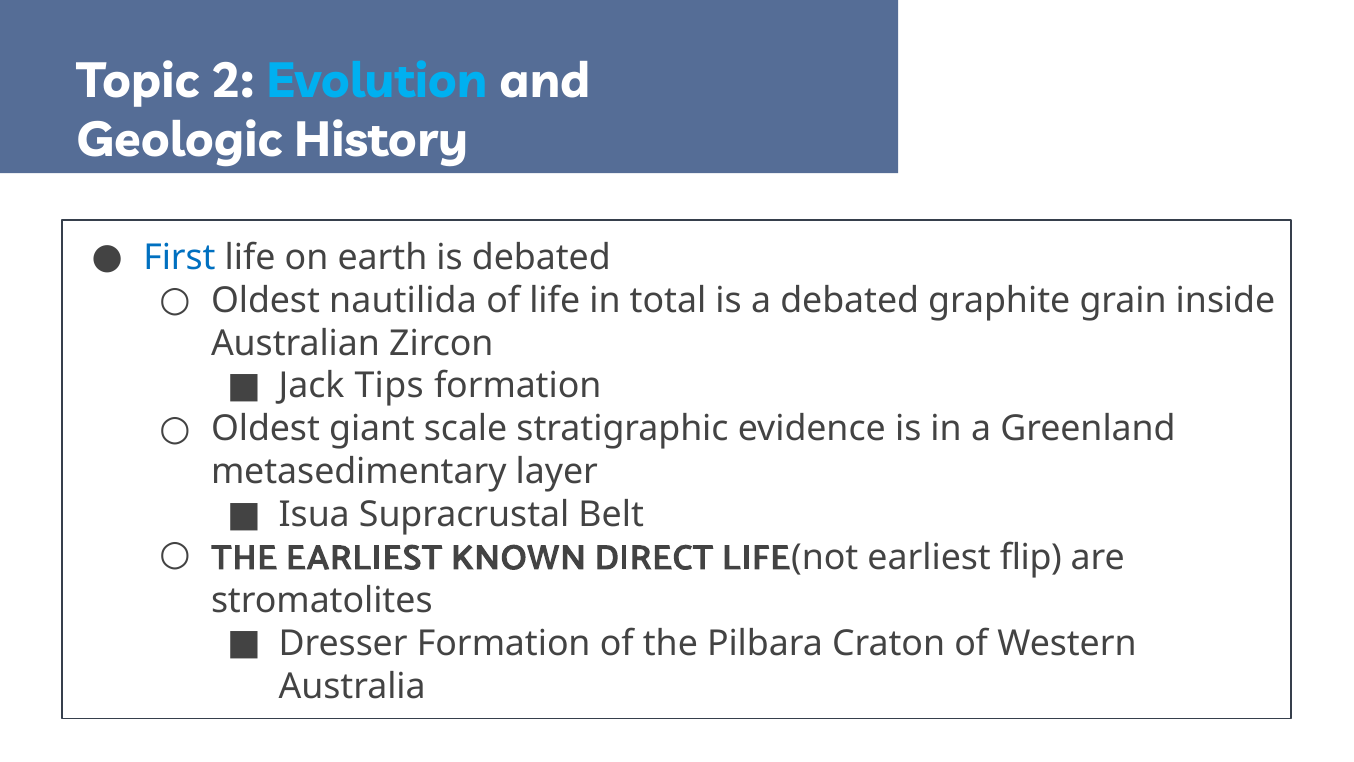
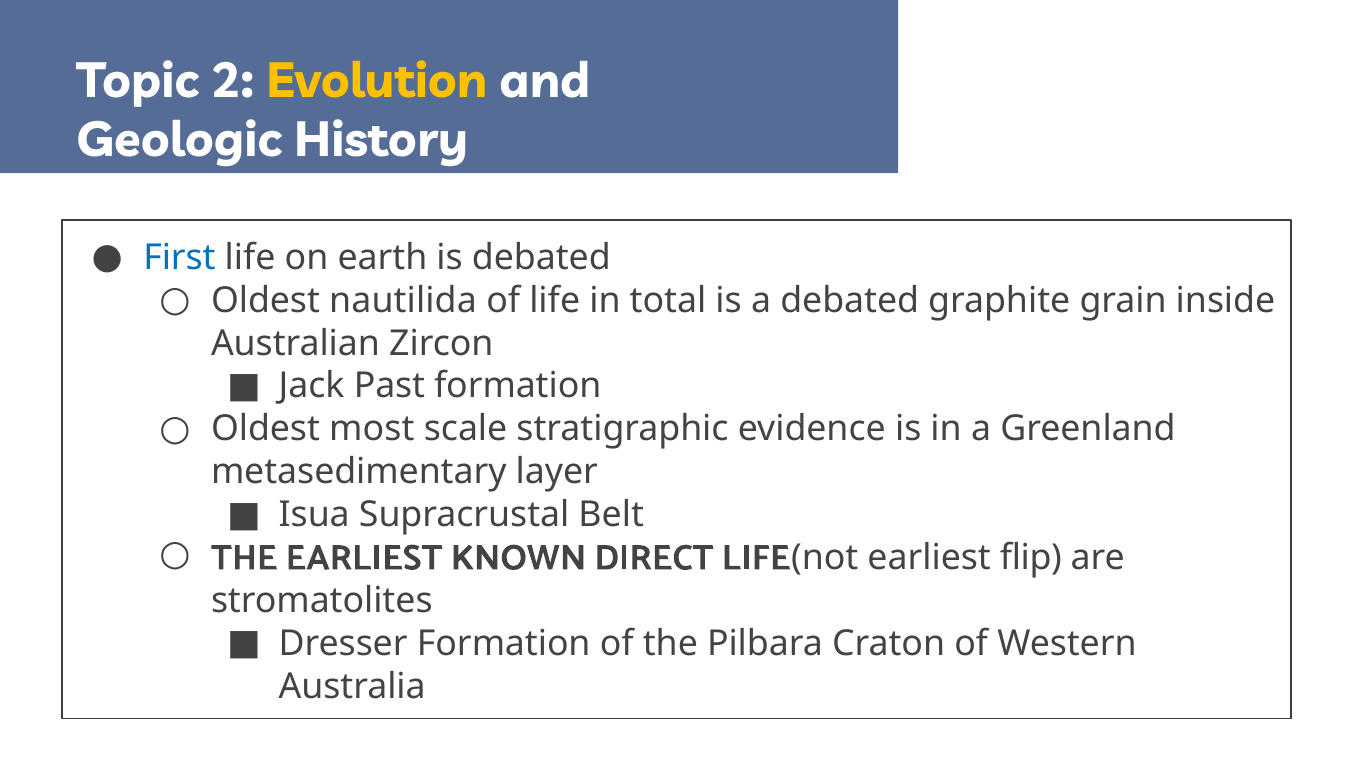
Evolution colour: light blue -> yellow
Tips: Tips -> Past
giant: giant -> most
